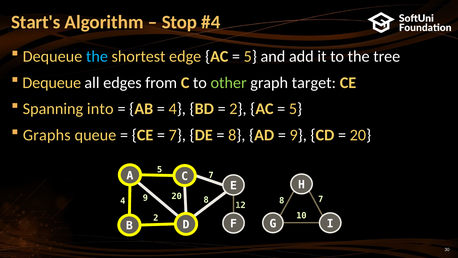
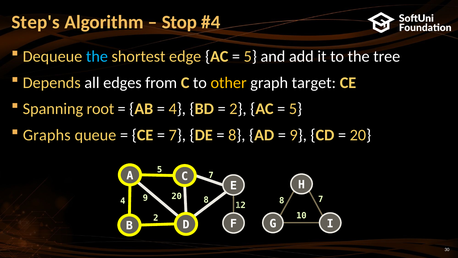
Start's: Start's -> Step's
Dequeue at (52, 83): Dequeue -> Depends
other colour: light green -> yellow
into: into -> root
